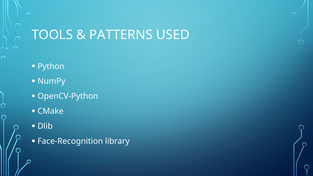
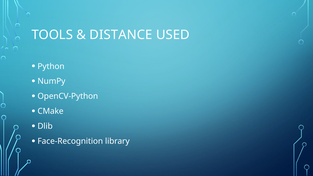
PATTERNS: PATTERNS -> DISTANCE
